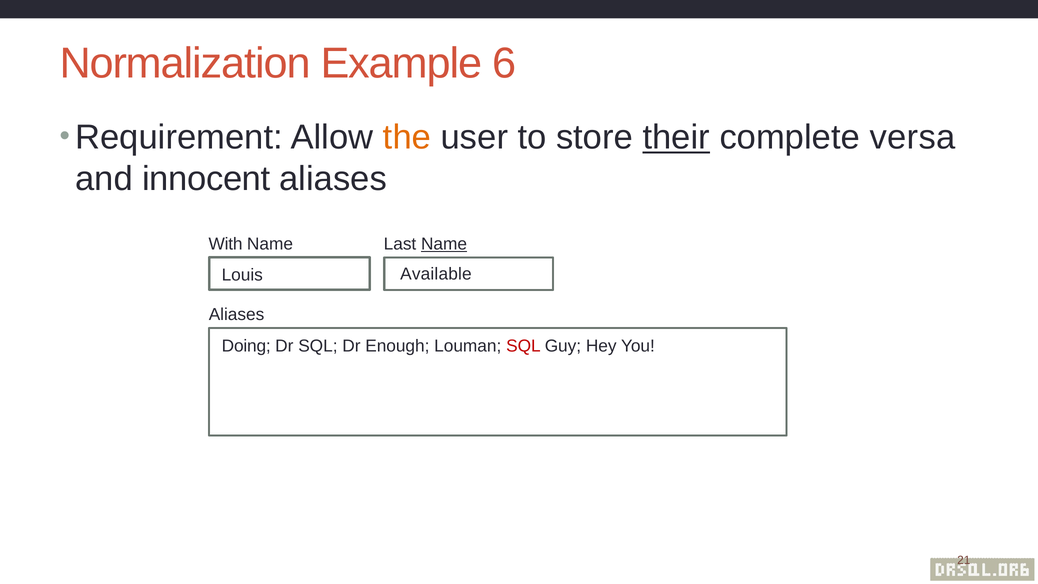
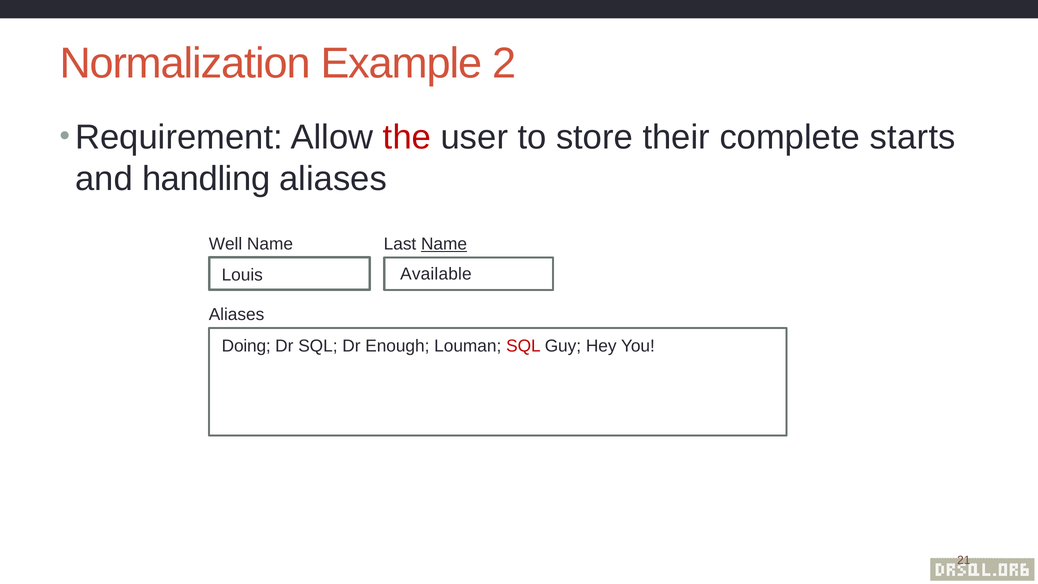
6: 6 -> 2
the colour: orange -> red
their underline: present -> none
versa: versa -> starts
innocent: innocent -> handling
With: With -> Well
